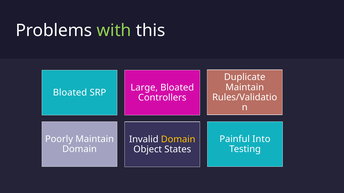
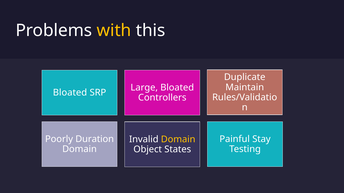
with colour: light green -> yellow
Poorly Maintain: Maintain -> Duration
Into: Into -> Stay
